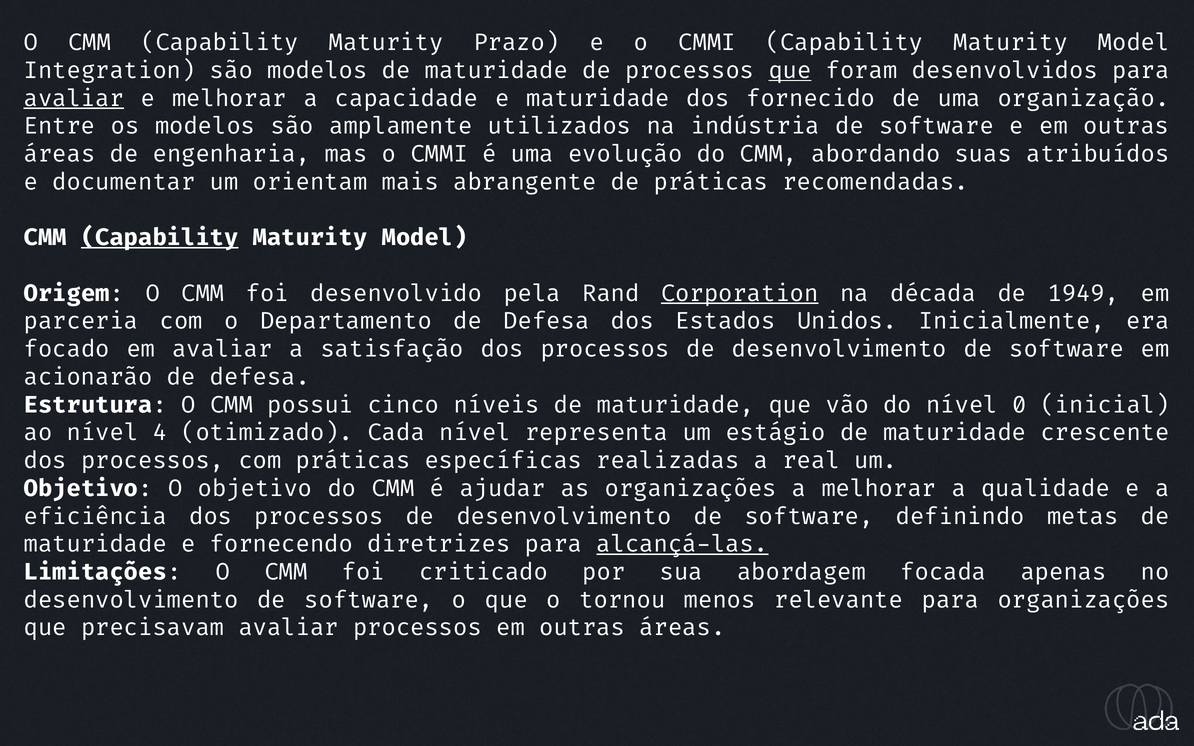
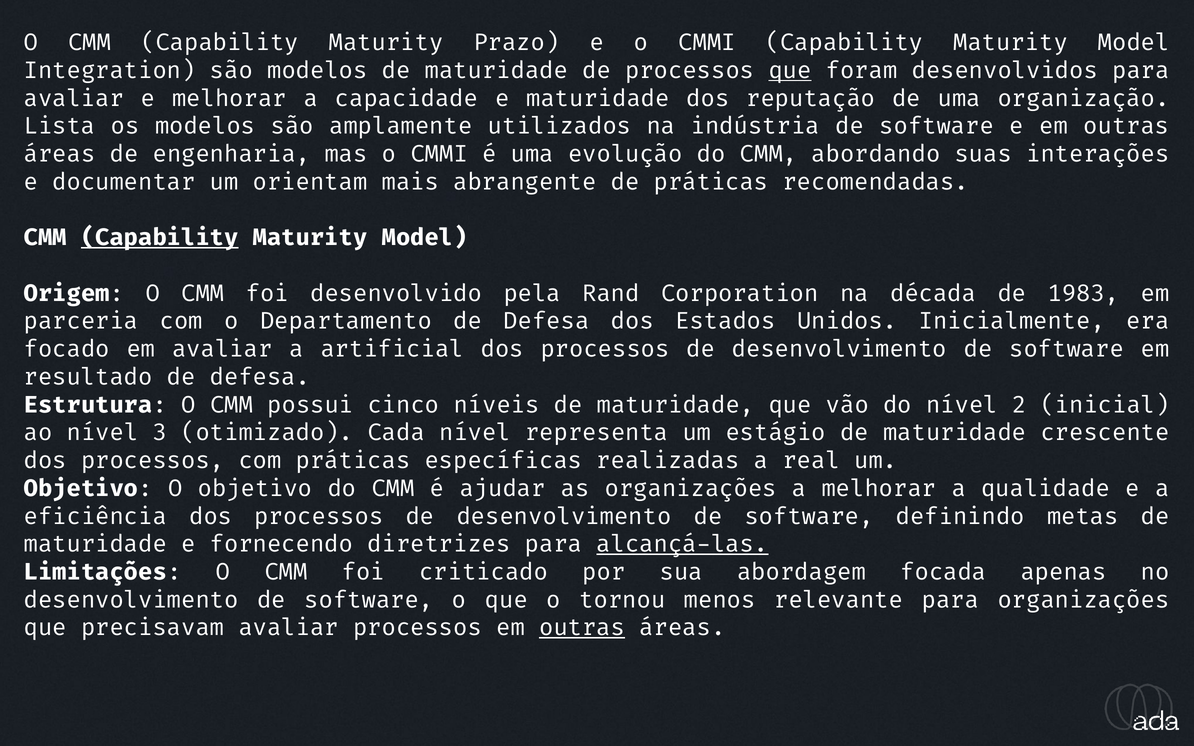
avaliar at (74, 98) underline: present -> none
fornecido: fornecido -> reputação
Entre: Entre -> Lista
atribuídos: atribuídos -> interações
Corporation underline: present -> none
1949: 1949 -> 1983
satisfação: satisfação -> artificial
acionarão: acionarão -> resultado
0: 0 -> 2
4: 4 -> 3
outras at (582, 628) underline: none -> present
